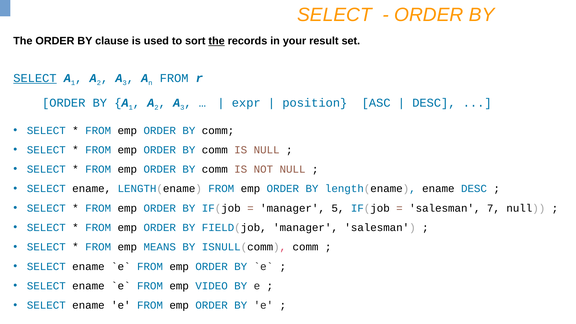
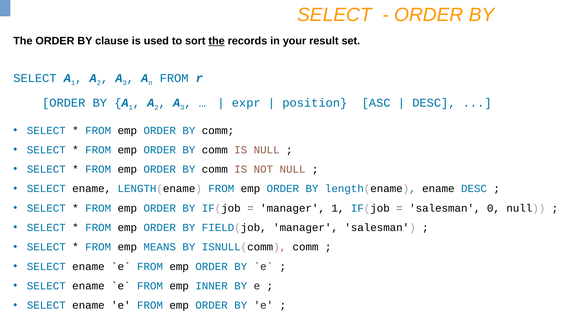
SELECT at (35, 78) underline: present -> none
manager 5: 5 -> 1
7: 7 -> 0
VIDEO: VIDEO -> INNER
